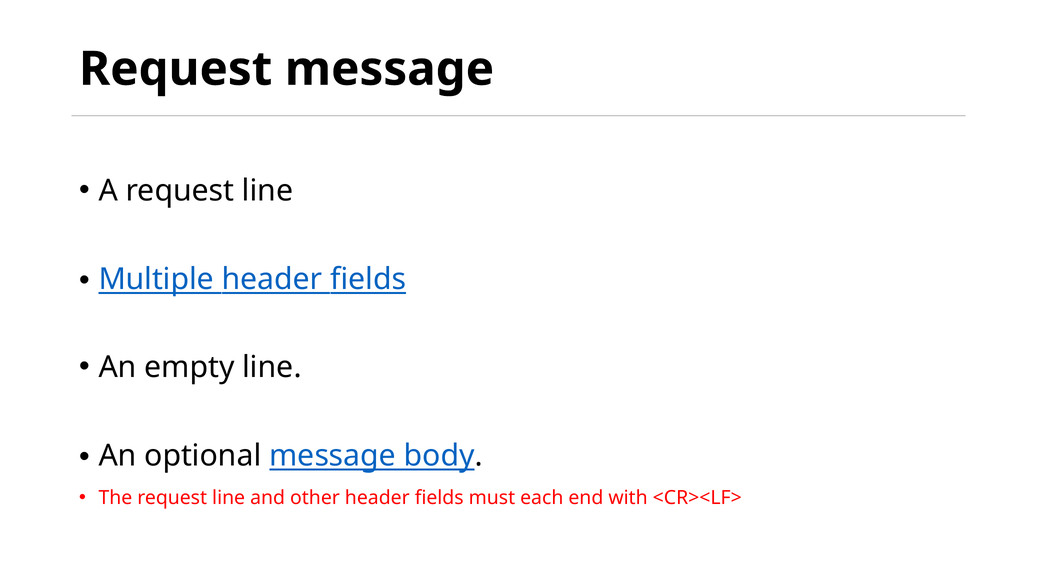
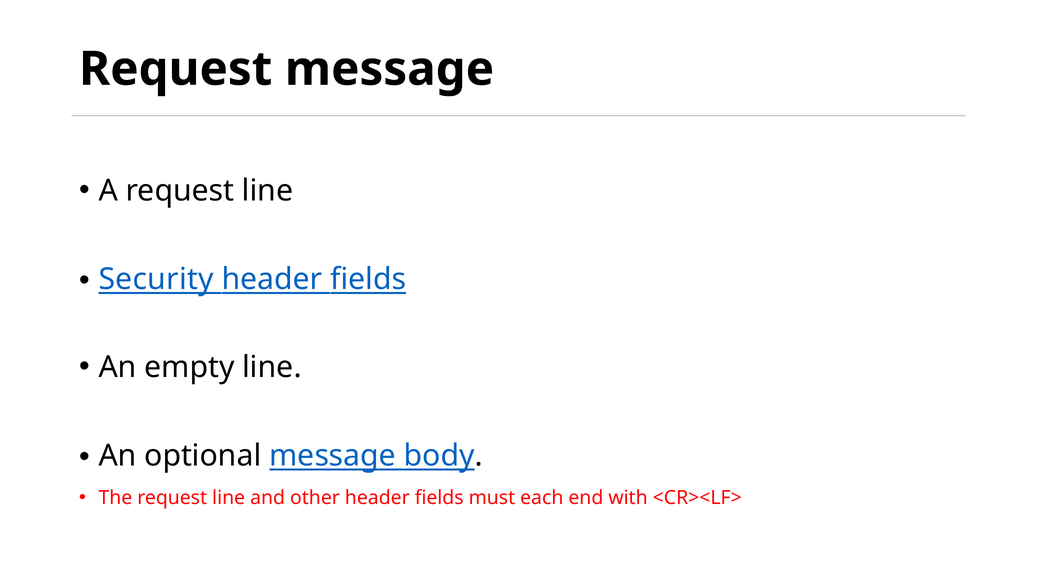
Multiple: Multiple -> Security
